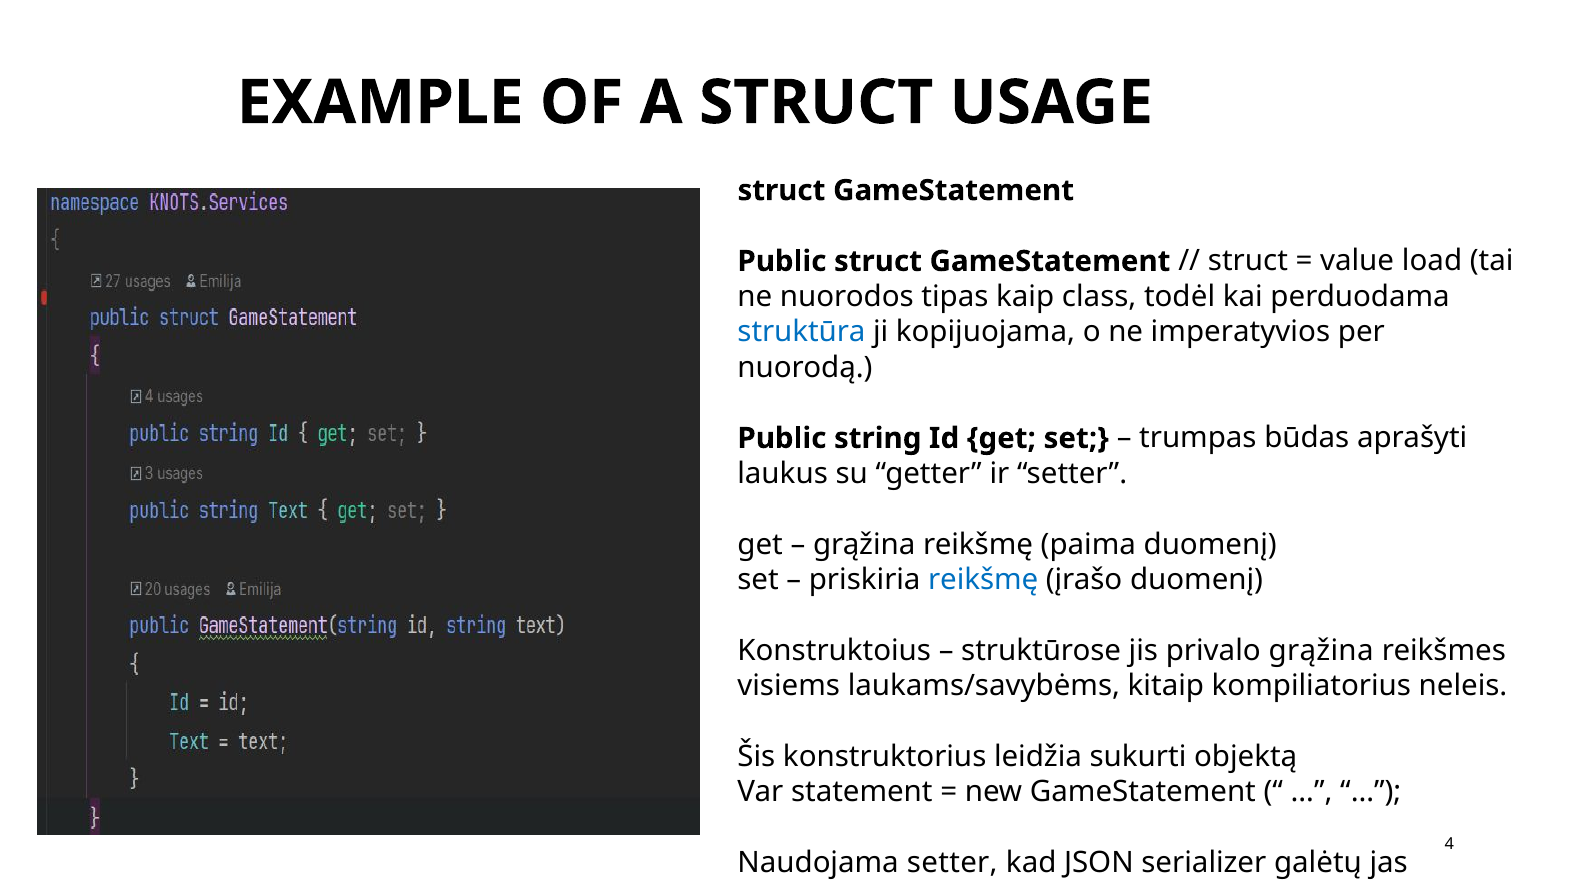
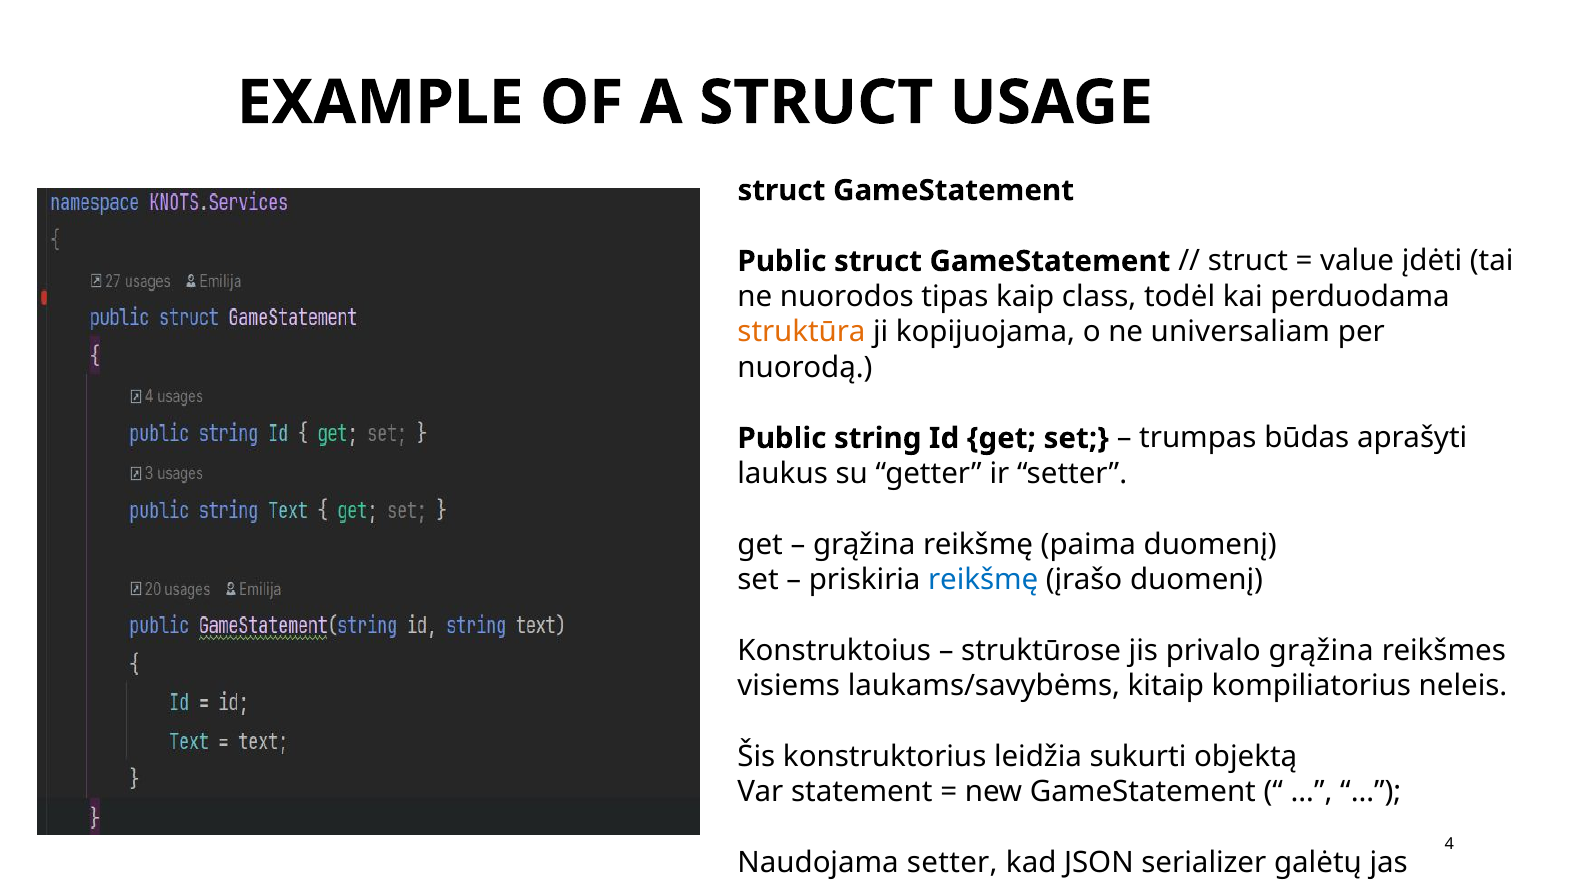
load: load -> įdėti
struktūra colour: blue -> orange
imperatyvios: imperatyvios -> universaliam
